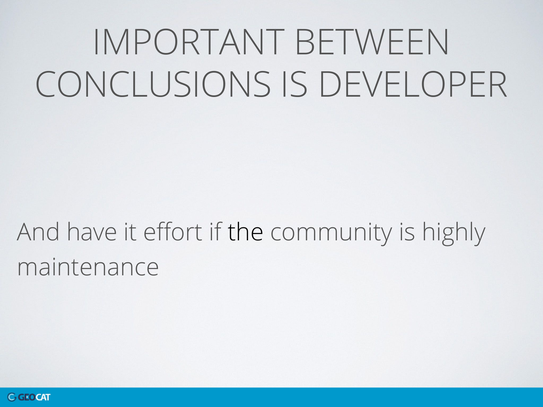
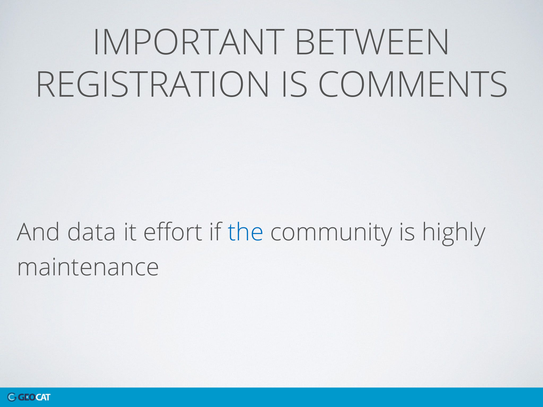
CONCLUSIONS: CONCLUSIONS -> REGISTRATION
DEVELOPER: DEVELOPER -> COMMENTS
have: have -> data
the colour: black -> blue
